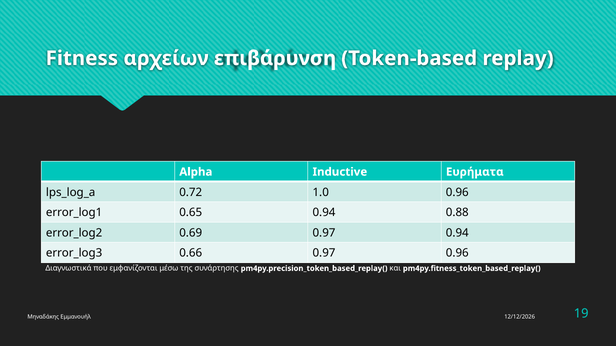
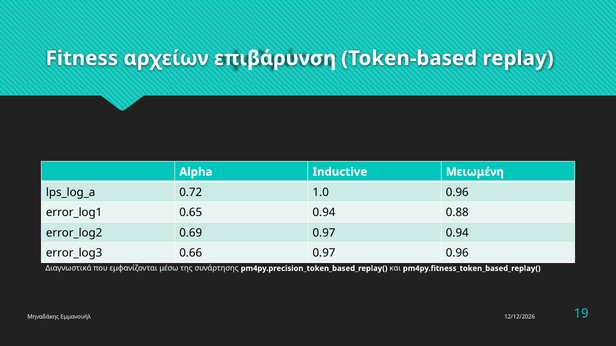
Ευρήματα: Ευρήματα -> Μειωμένη
